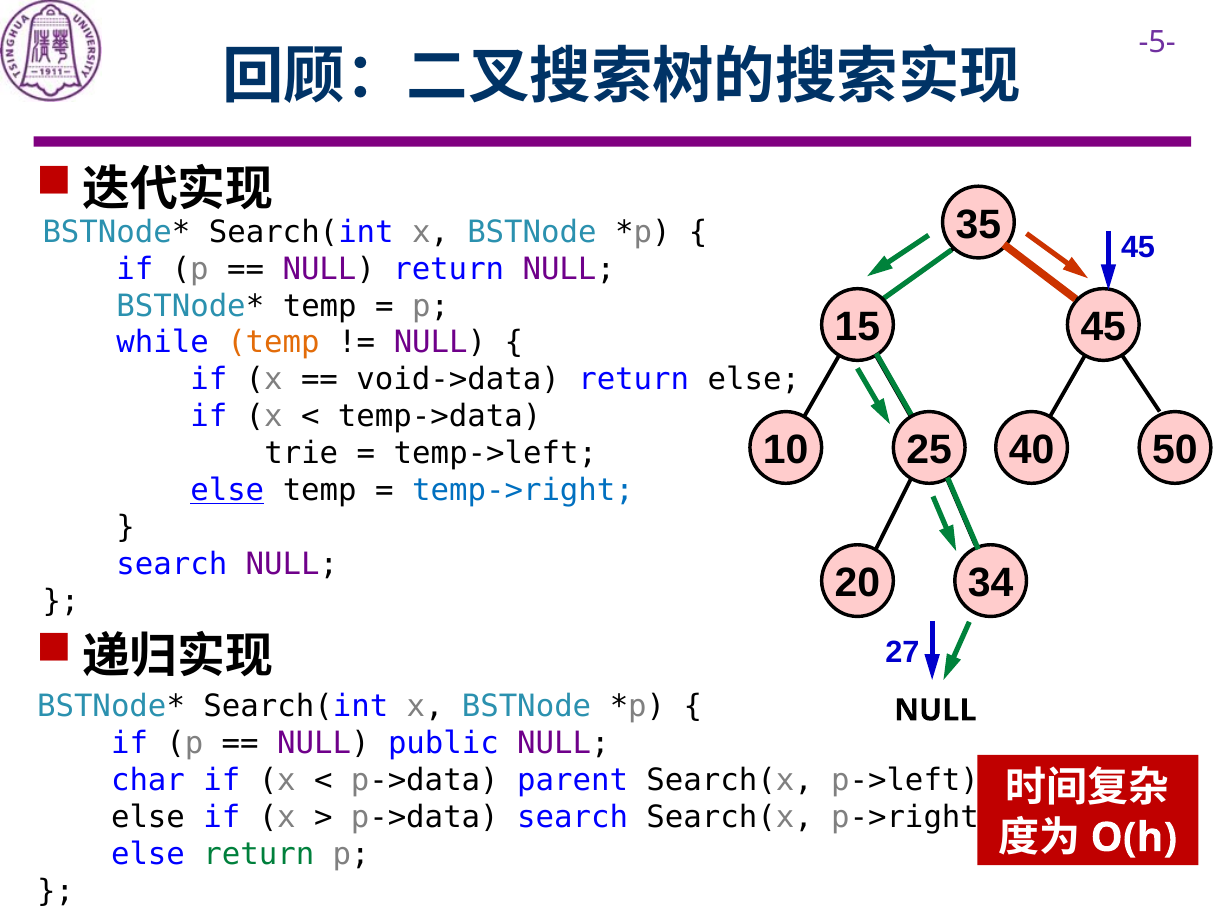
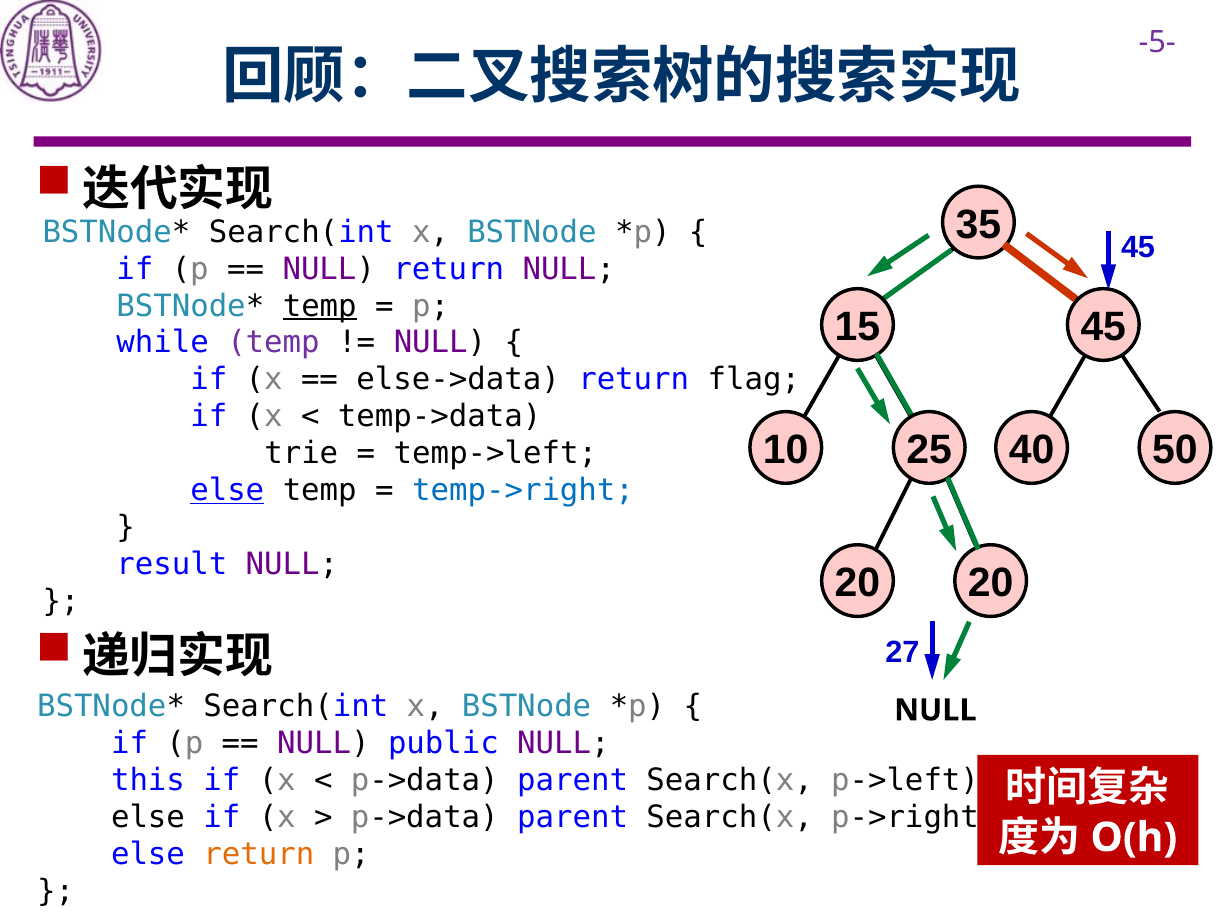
temp at (320, 306) underline: none -> present
temp at (273, 343) colour: orange -> purple
void->data: void->data -> else->data
return else: else -> flag
search at (172, 564): search -> result
20 34: 34 -> 20
char: char -> this
search at (573, 817): search -> parent
return at (259, 854) colour: green -> orange
